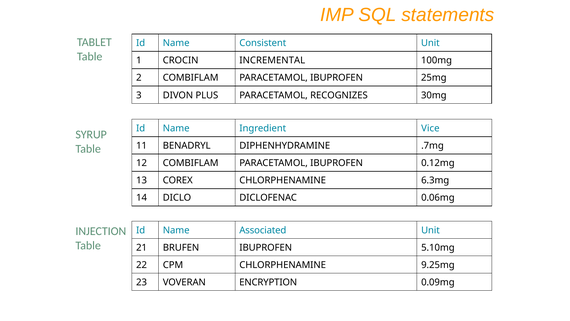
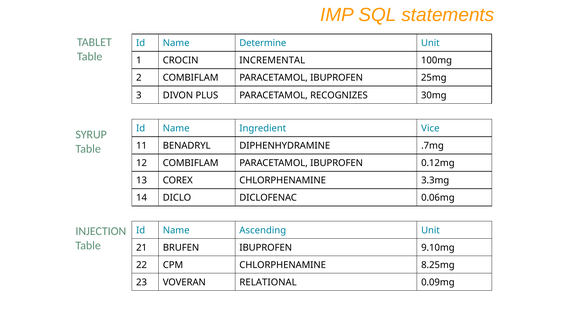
Consistent: Consistent -> Determine
6.3mg: 6.3mg -> 3.3mg
Associated: Associated -> Ascending
5.10mg: 5.10mg -> 9.10mg
9.25mg: 9.25mg -> 8.25mg
ENCRYPTION: ENCRYPTION -> RELATIONAL
